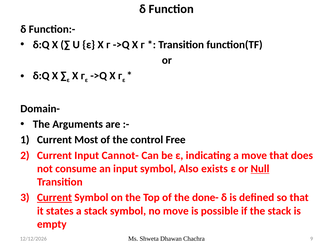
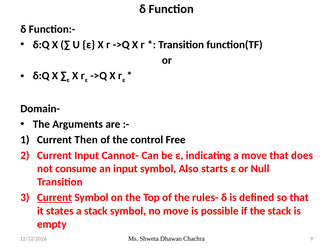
Most: Most -> Then
exists: exists -> starts
Null underline: present -> none
done-: done- -> rules-
